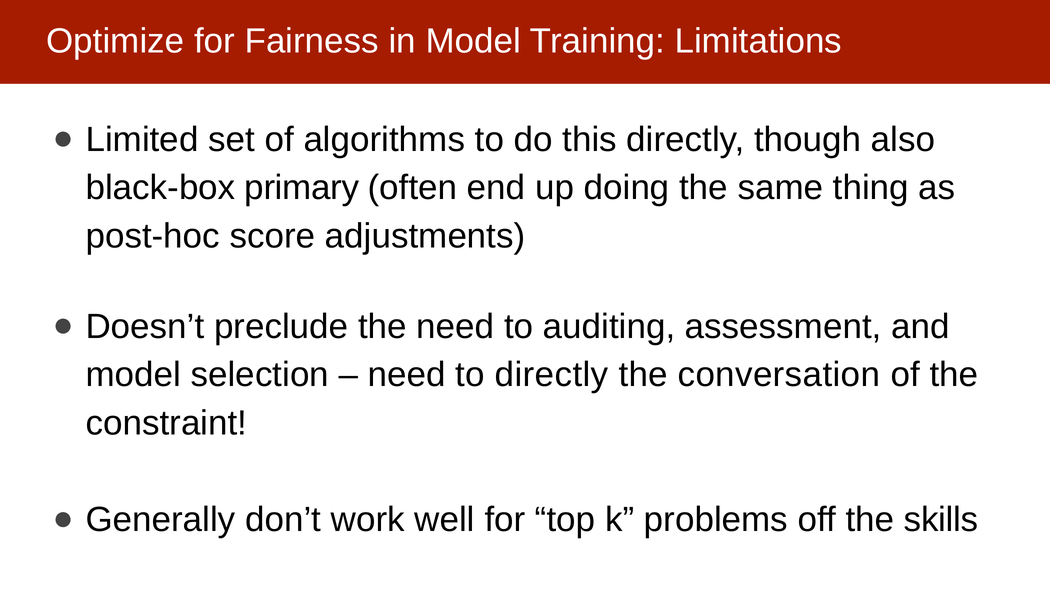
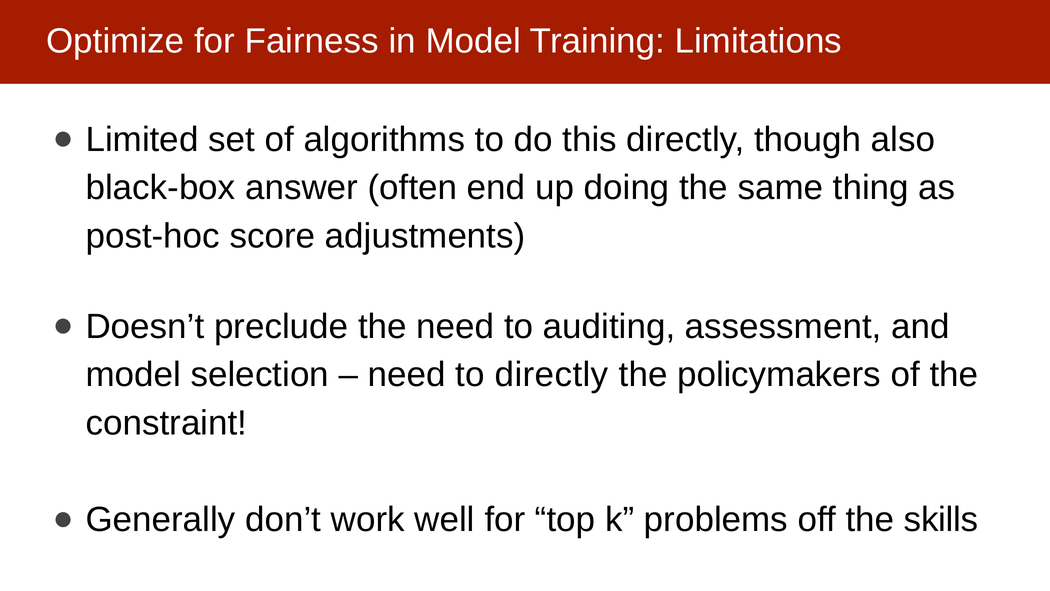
primary: primary -> answer
conversation: conversation -> policymakers
